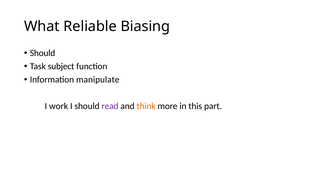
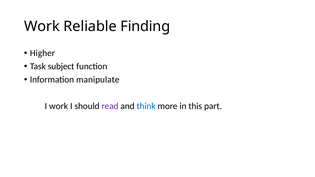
What at (42, 26): What -> Work
Biasing: Biasing -> Finding
Should at (43, 53): Should -> Higher
think colour: orange -> blue
